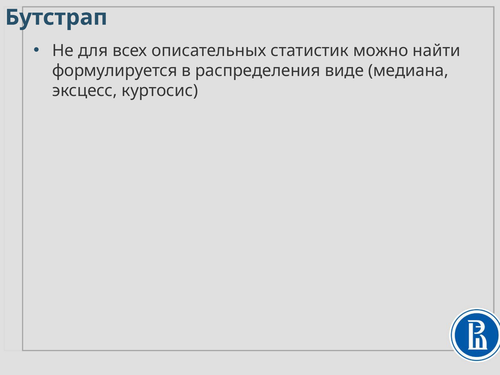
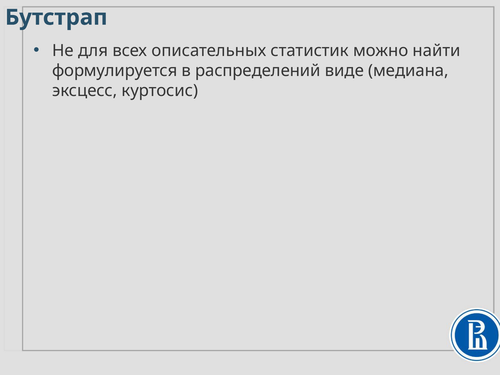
распределения: распределения -> распределений
